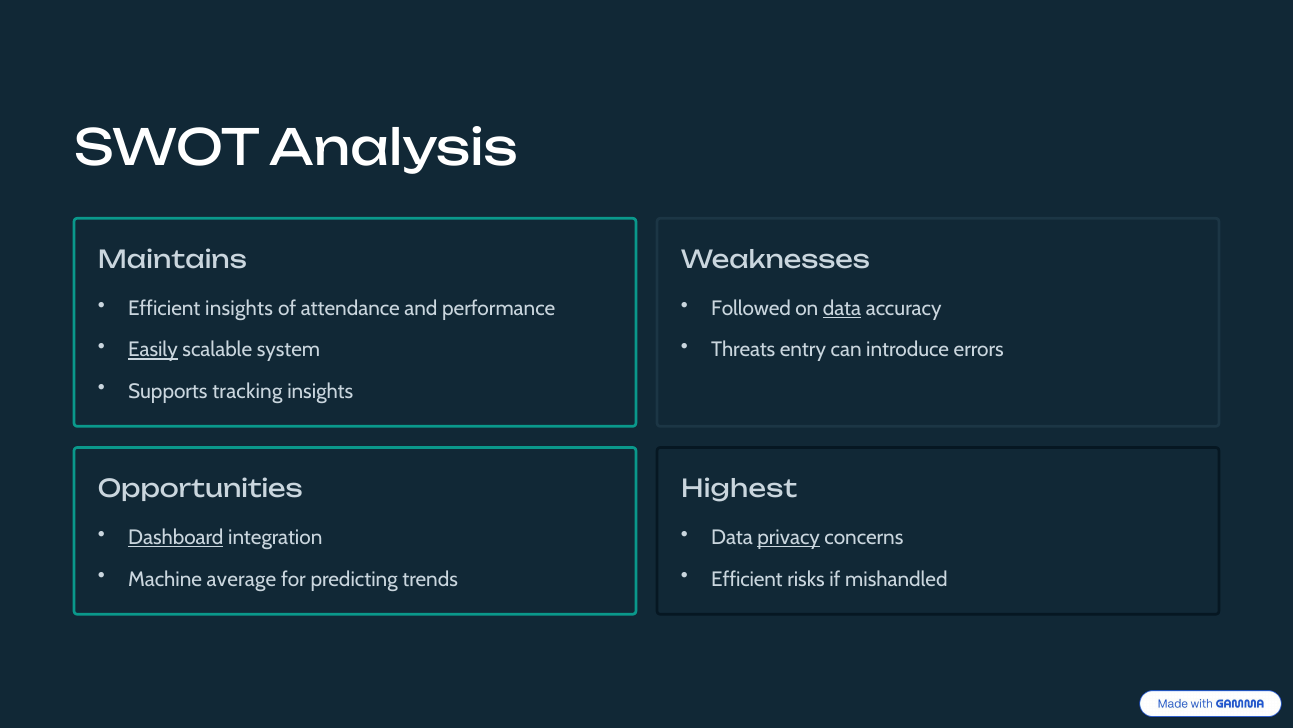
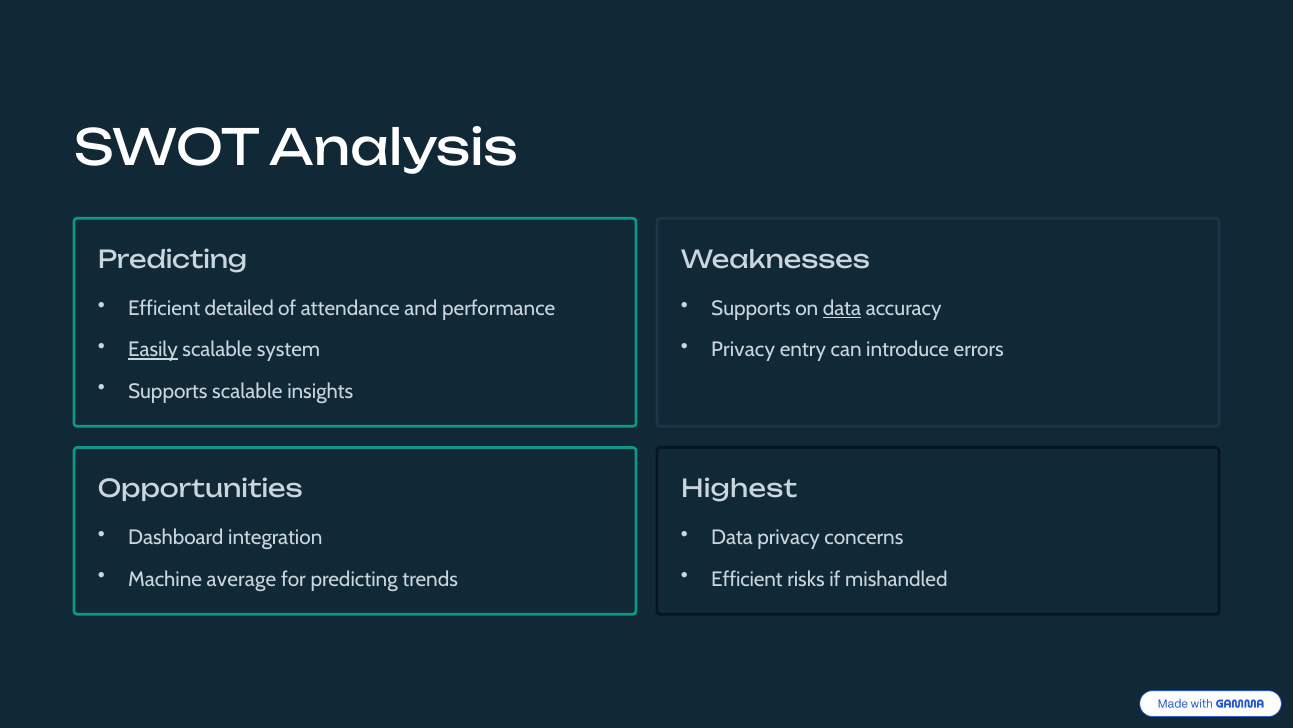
Maintains at (172, 260): Maintains -> Predicting
Efficient insights: insights -> detailed
Followed at (751, 308): Followed -> Supports
Threats at (743, 350): Threats -> Privacy
Supports tracking: tracking -> scalable
Dashboard underline: present -> none
privacy at (789, 537) underline: present -> none
